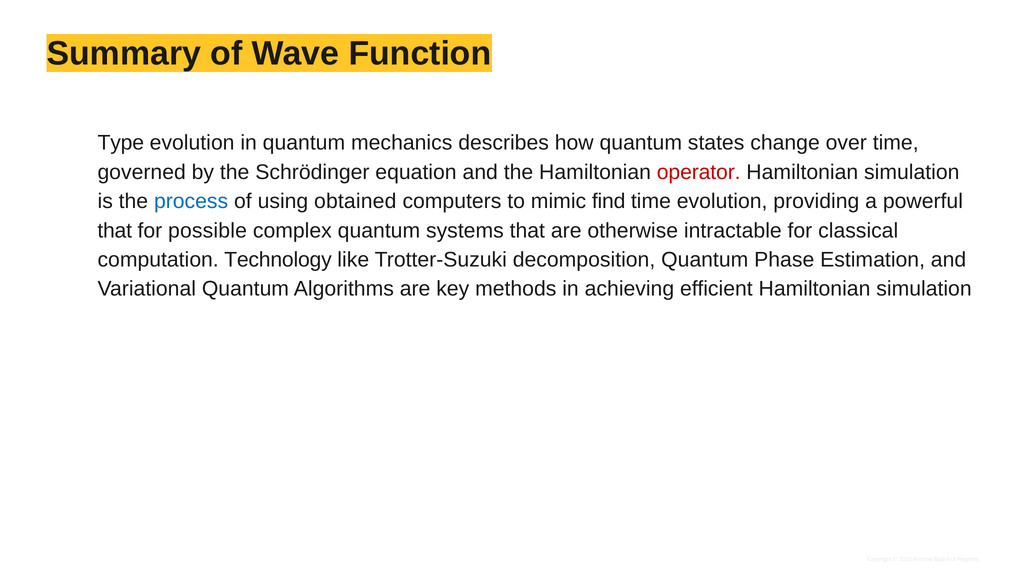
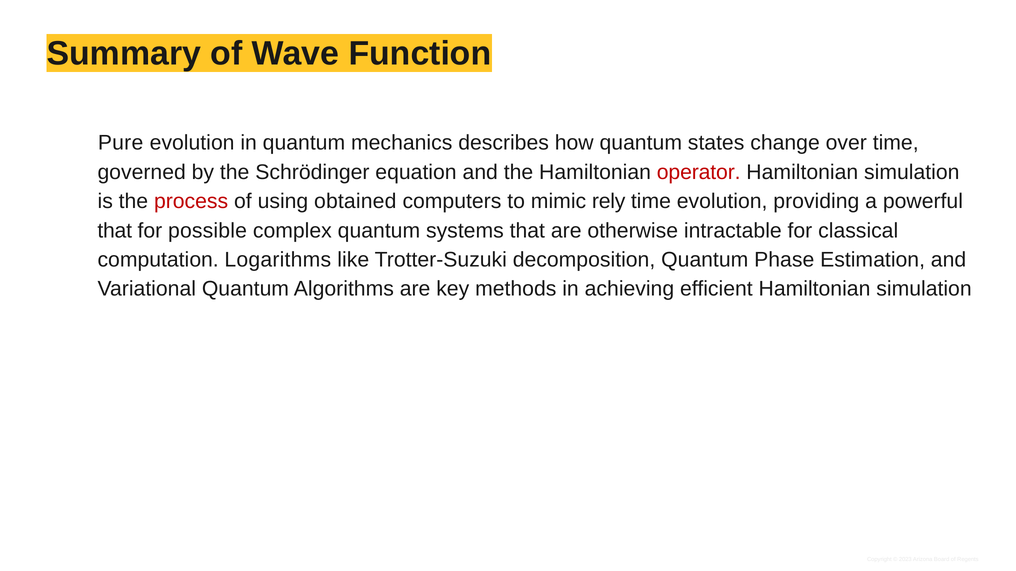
Type: Type -> Pure
process colour: blue -> red
find: find -> rely
Technology: Technology -> Logarithms
